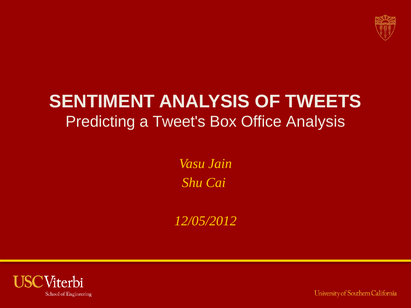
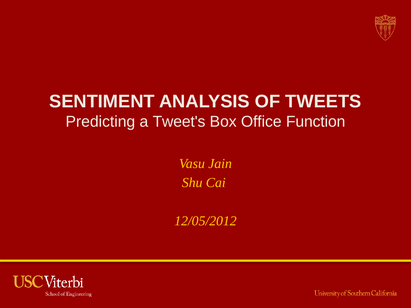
Office Analysis: Analysis -> Function
